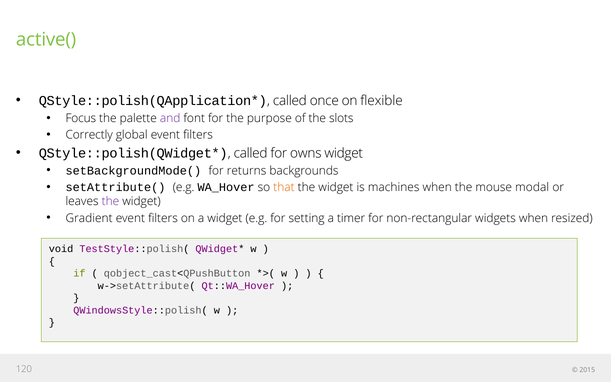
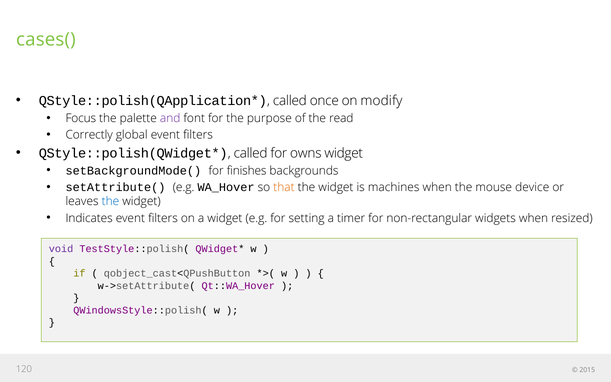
active(: active( -> cases(
flexible: flexible -> modify
slots: slots -> read
returns: returns -> finishes
modal: modal -> device
the at (110, 201) colour: purple -> blue
Gradient: Gradient -> Indicates
void colour: black -> purple
